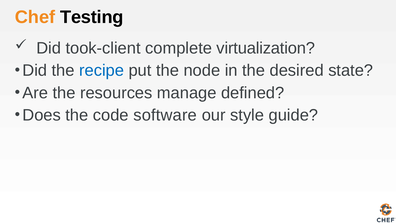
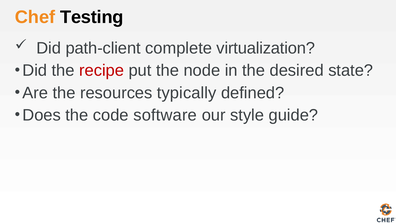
took-client: took-client -> path-client
recipe colour: blue -> red
manage: manage -> typically
